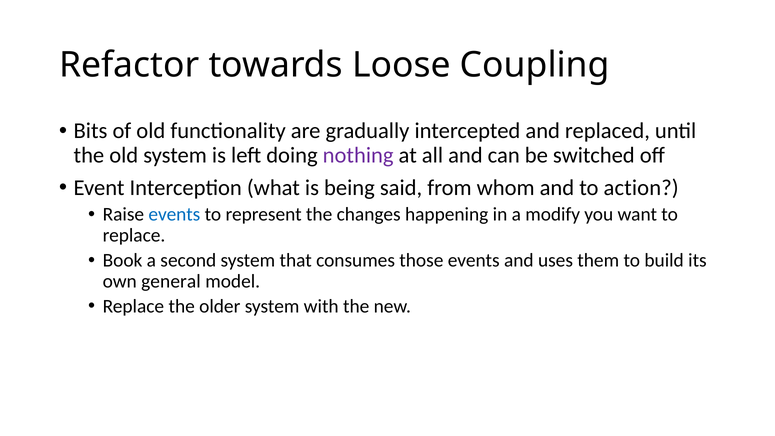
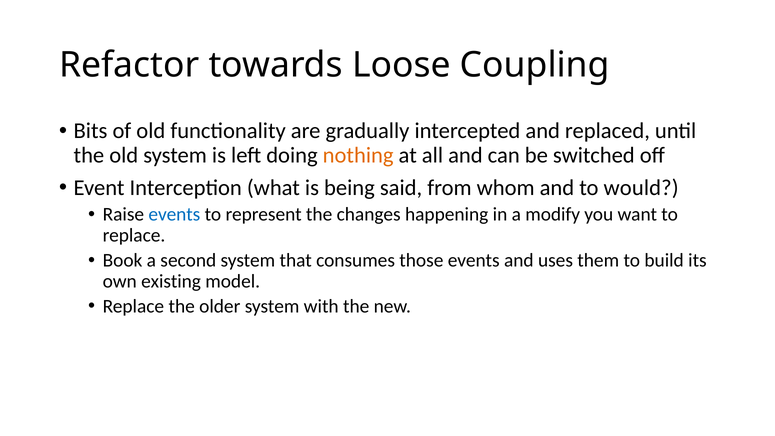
nothing colour: purple -> orange
action: action -> would
general: general -> existing
